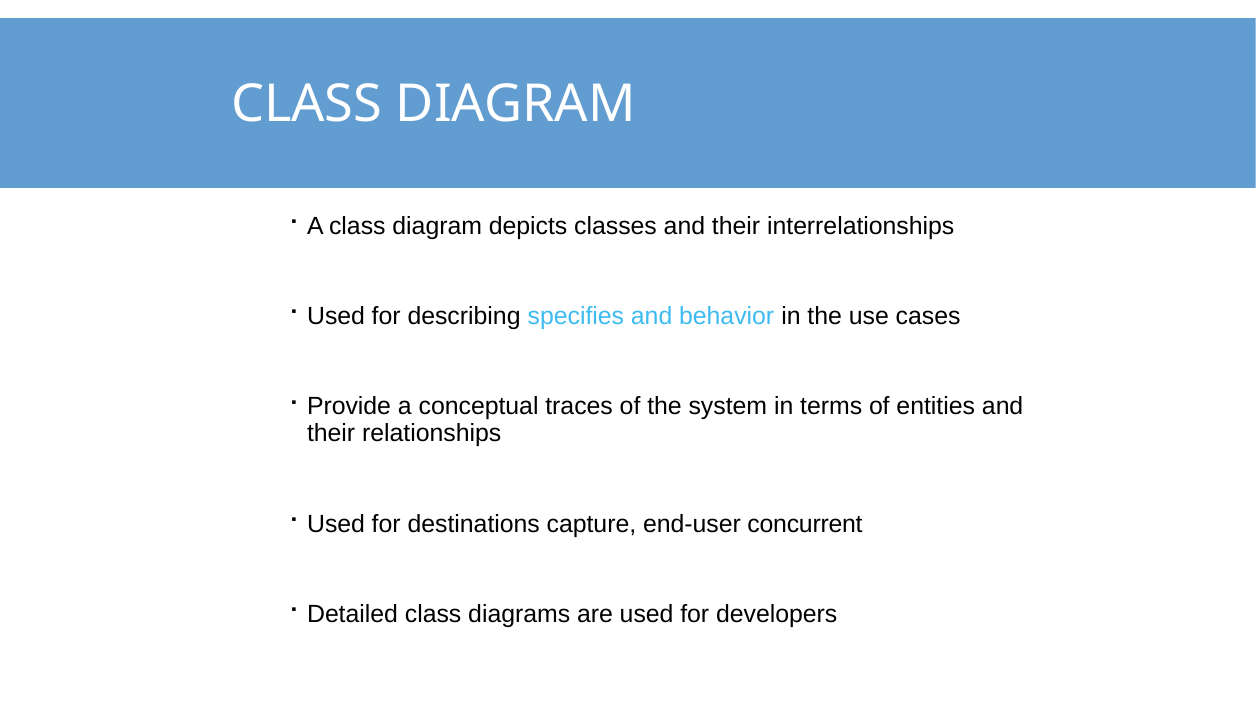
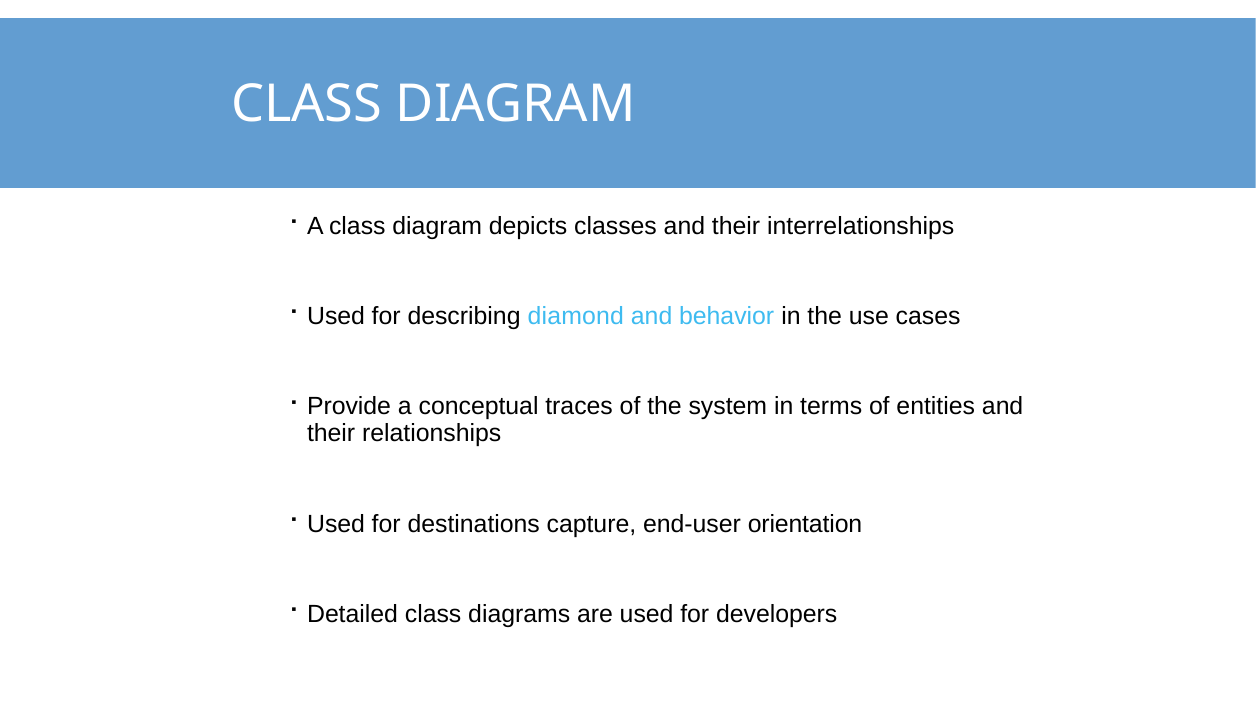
specifies: specifies -> diamond
concurrent: concurrent -> orientation
